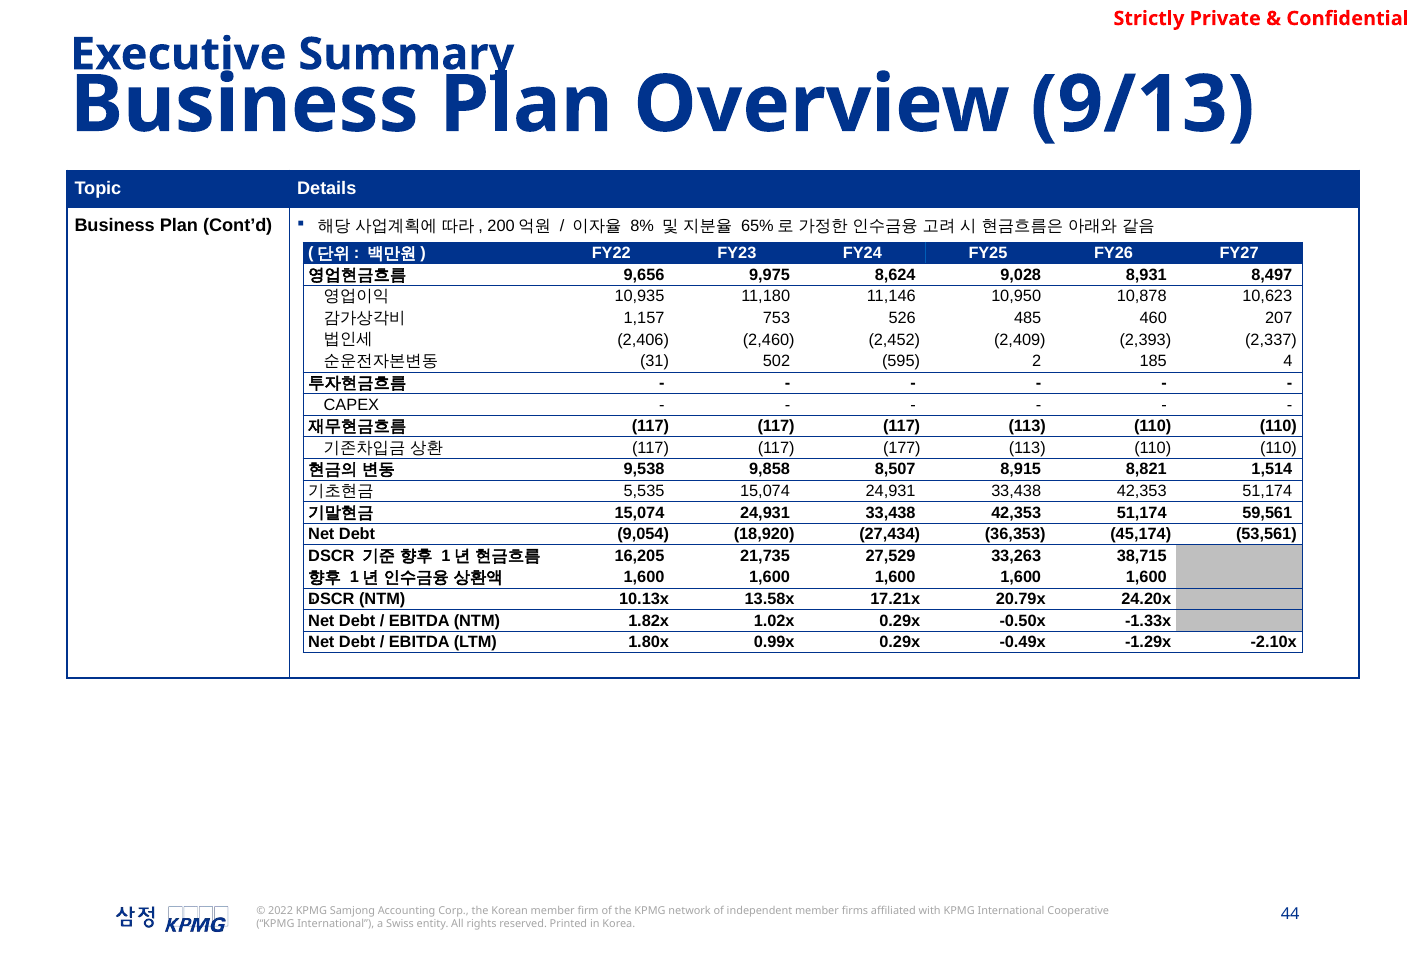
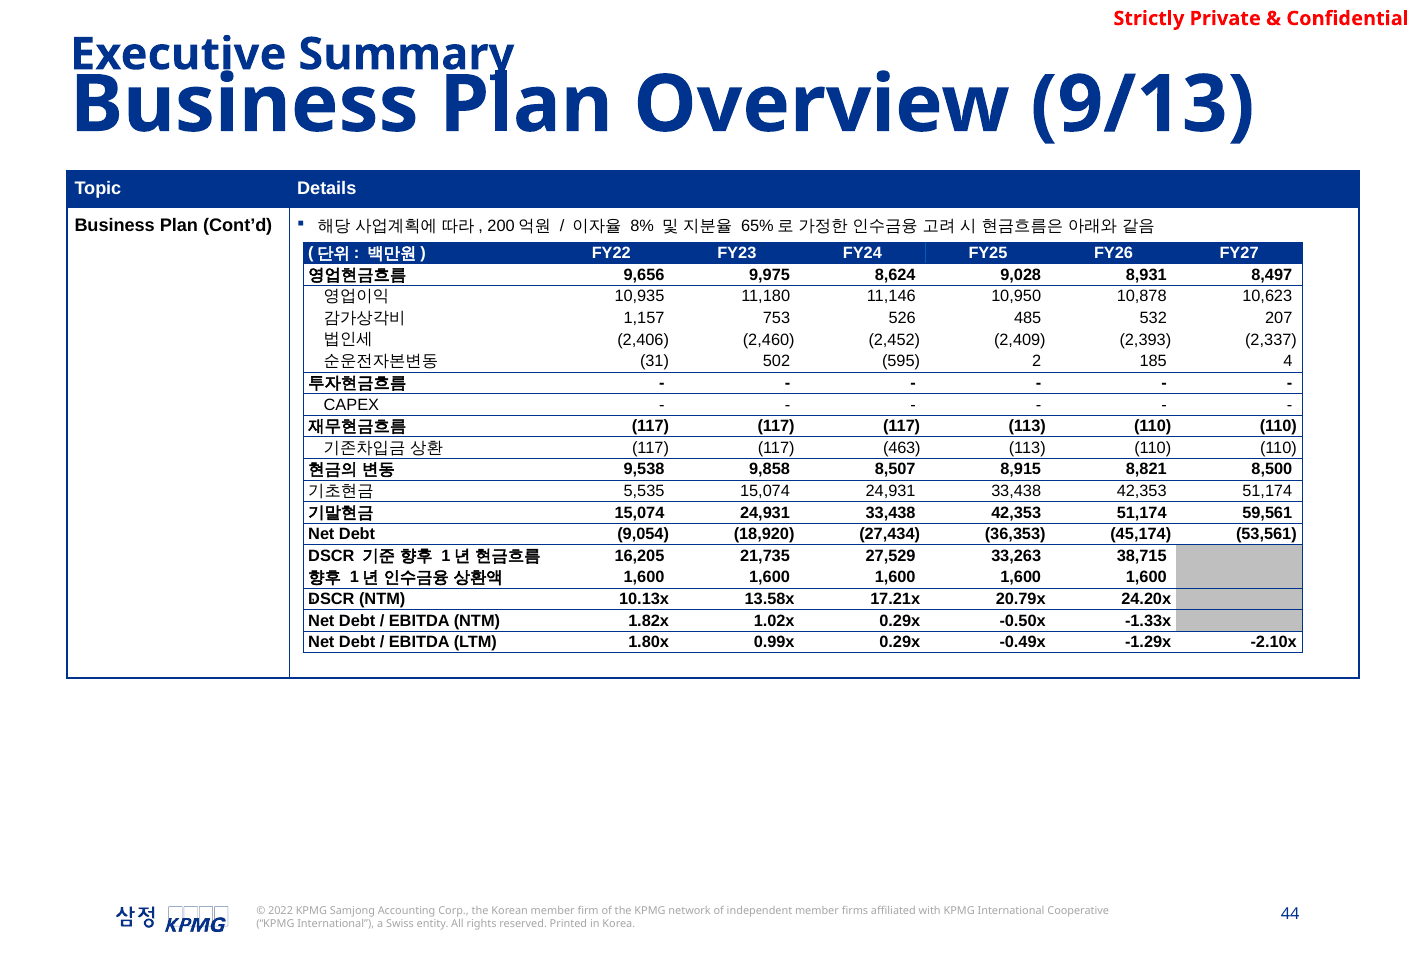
460: 460 -> 532
177: 177 -> 463
1,514: 1,514 -> 8,500
